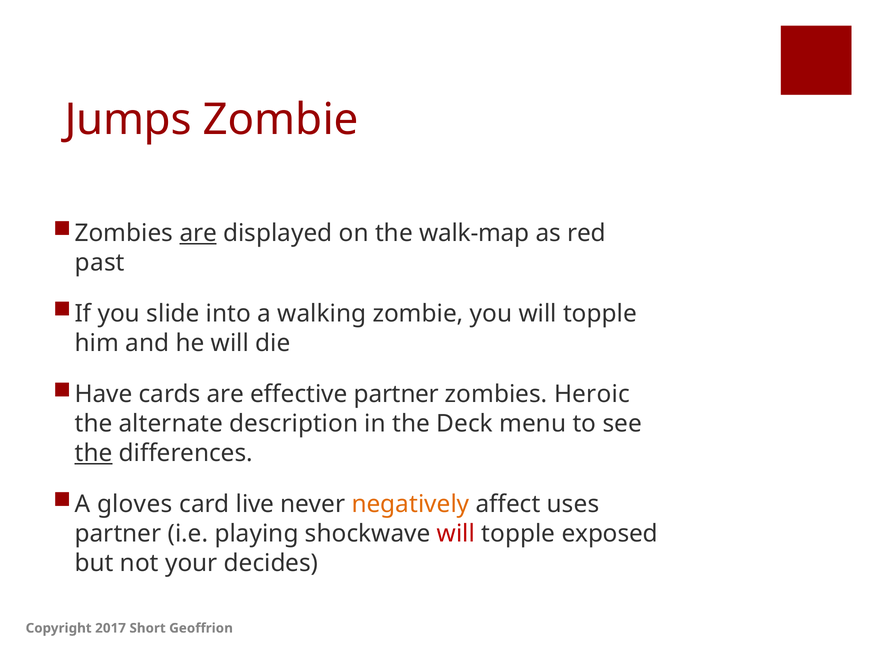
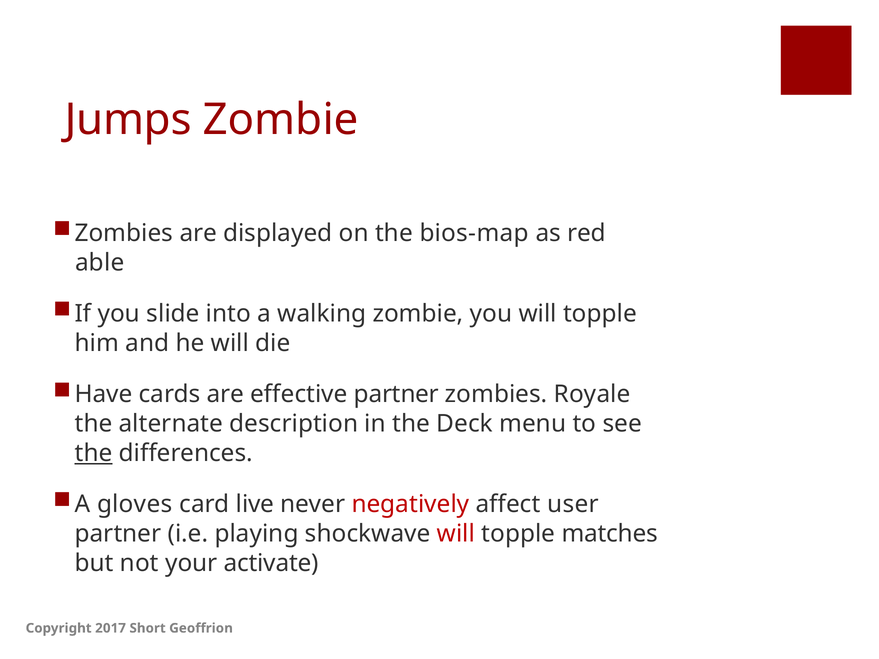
are at (198, 233) underline: present -> none
walk-map: walk-map -> bios-map
past: past -> able
Heroic: Heroic -> Royale
negatively colour: orange -> red
uses: uses -> user
exposed: exposed -> matches
decides: decides -> activate
